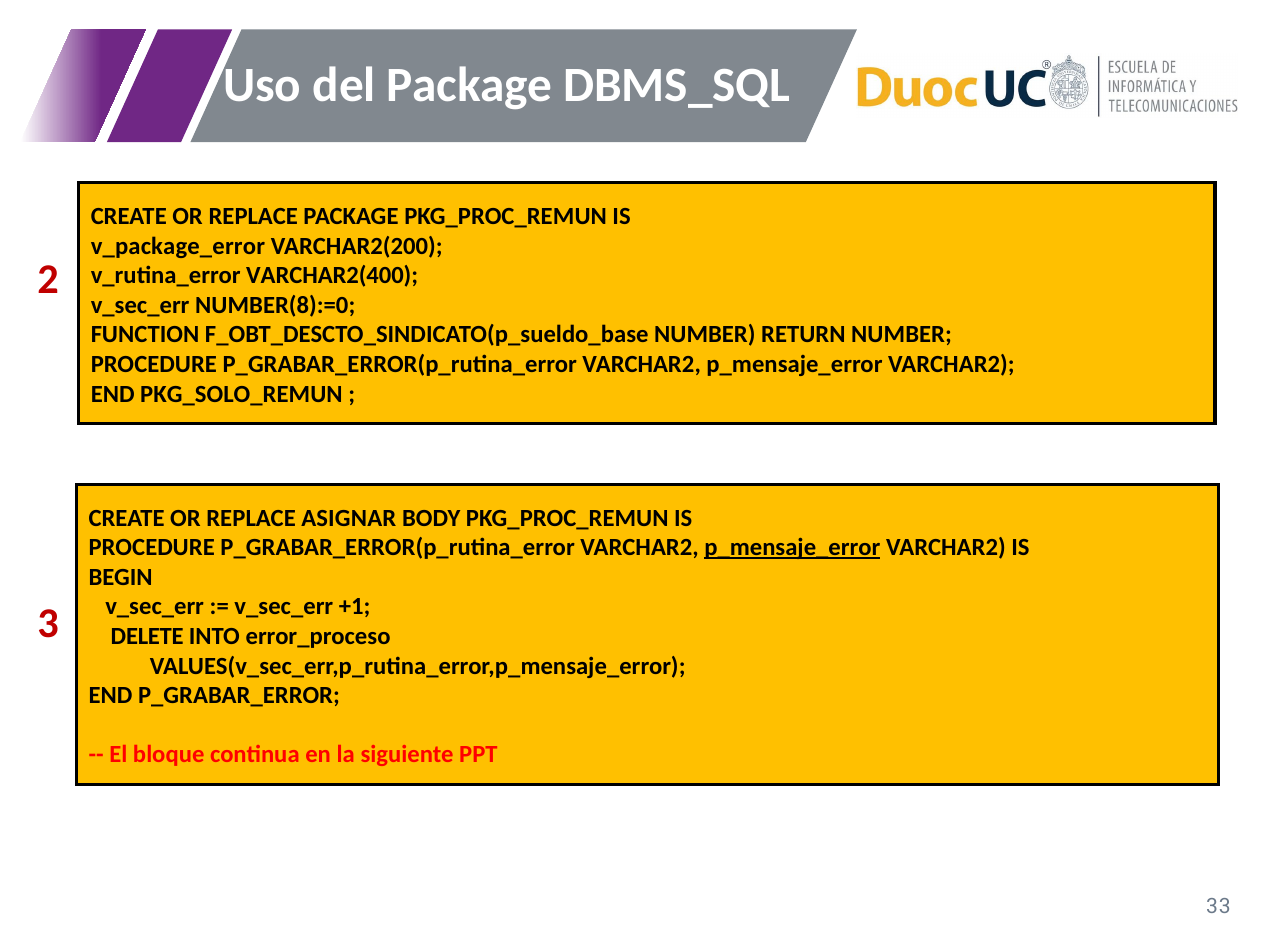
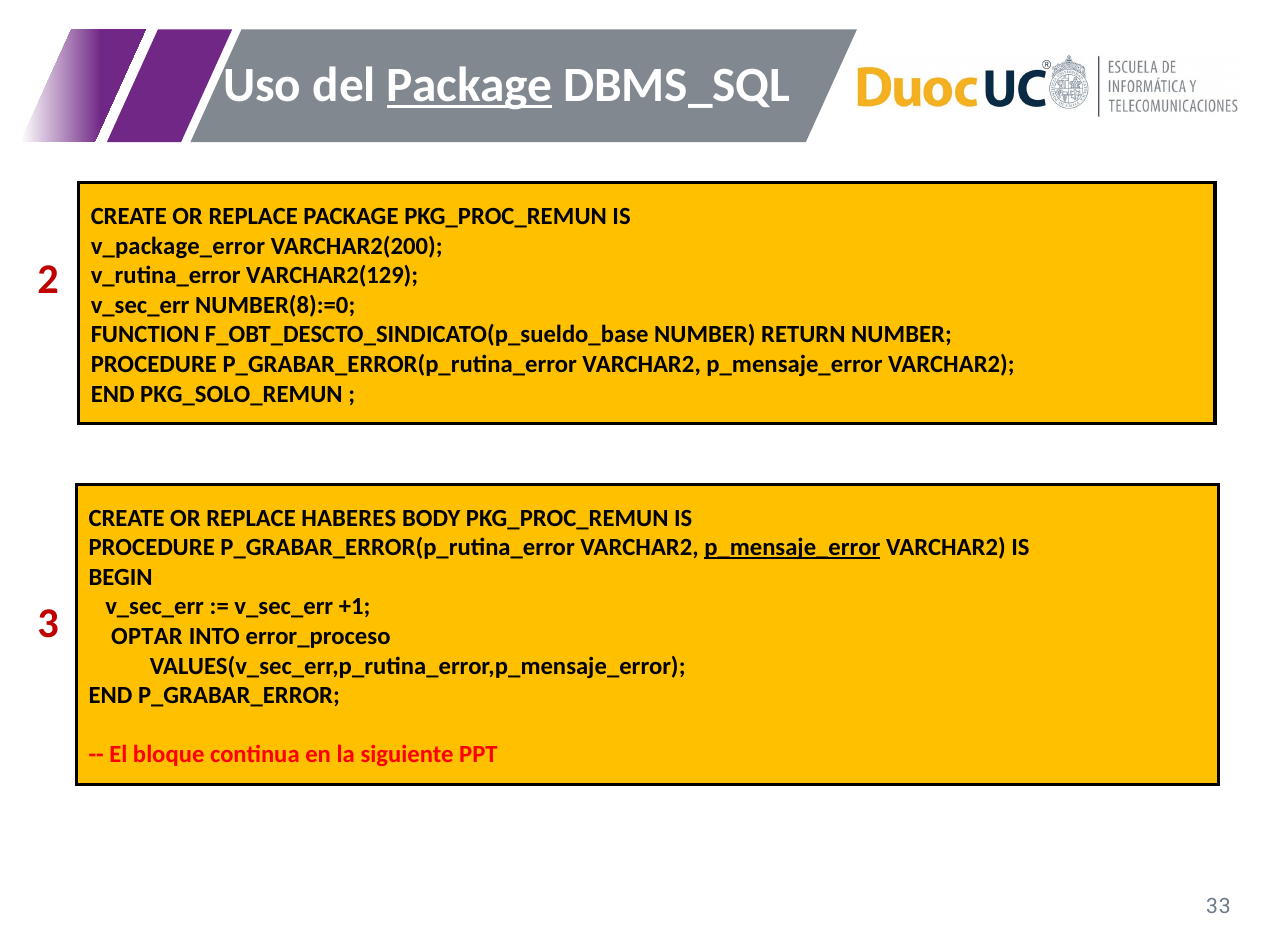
Package at (470, 86) underline: none -> present
VARCHAR2(400: VARCHAR2(400 -> VARCHAR2(129
ASIGNAR: ASIGNAR -> HABERES
DELETE: DELETE -> OPTAR
